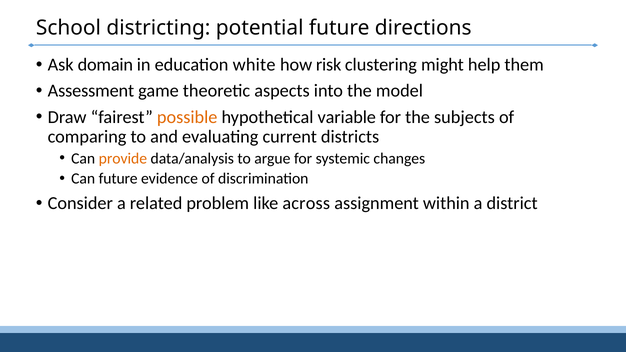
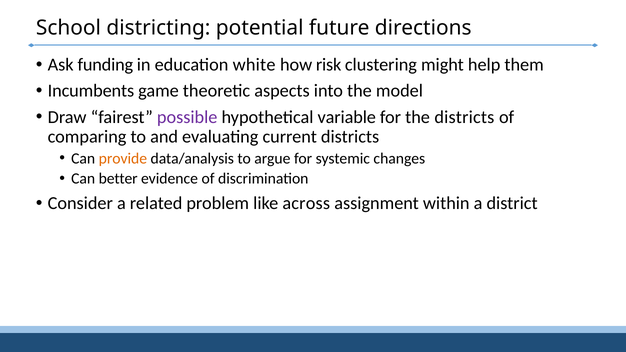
domain: domain -> funding
Assessment: Assessment -> Incumbents
possible colour: orange -> purple
the subjects: subjects -> districts
Can future: future -> better
